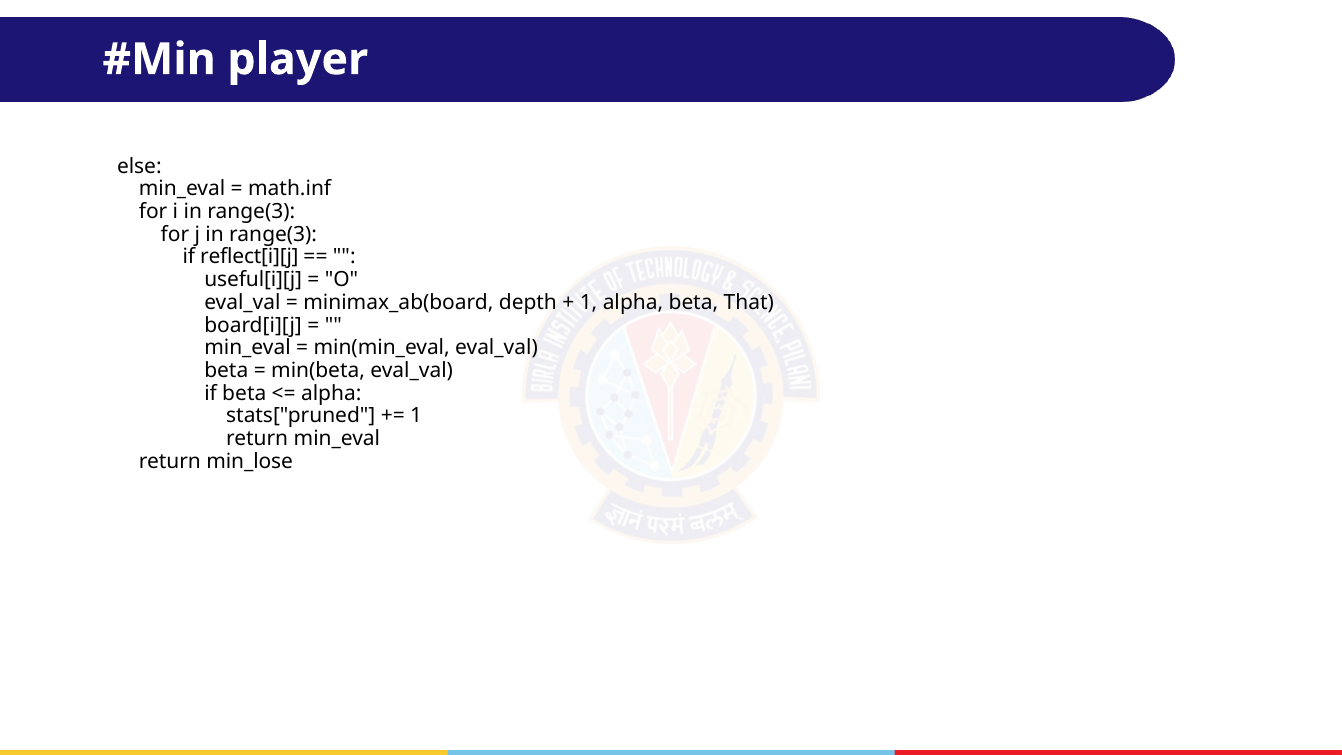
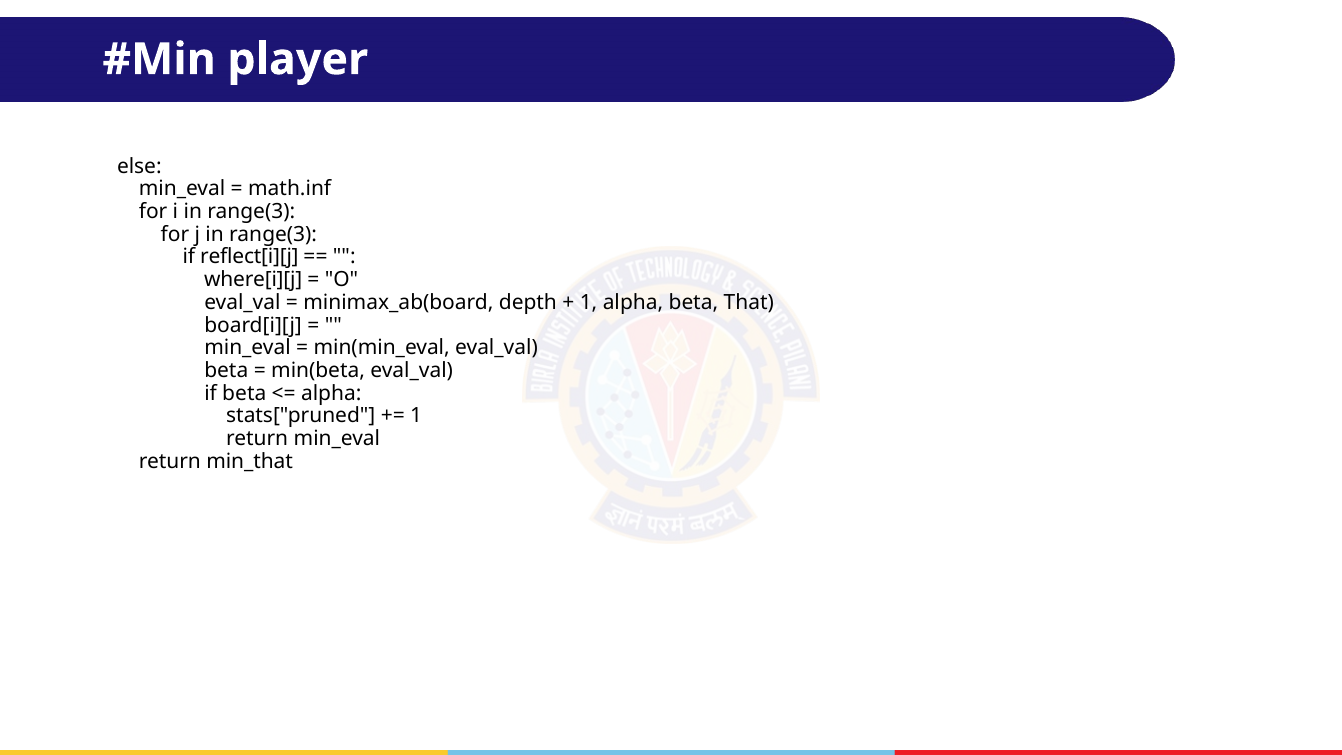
useful[i][j: useful[i][j -> where[i][j
min_lose: min_lose -> min_that
